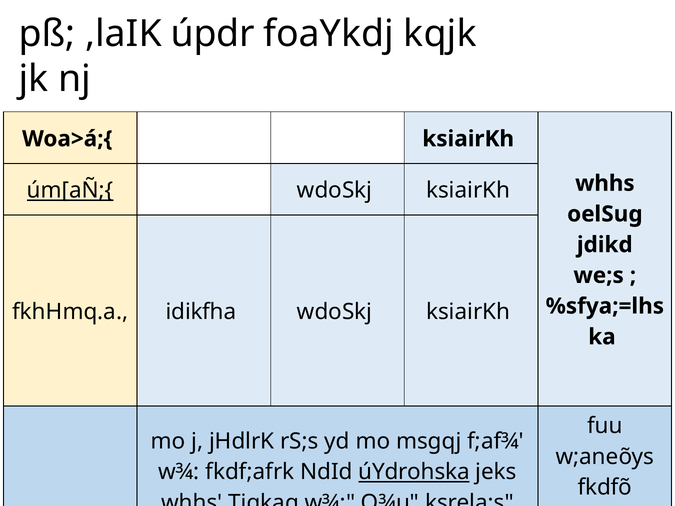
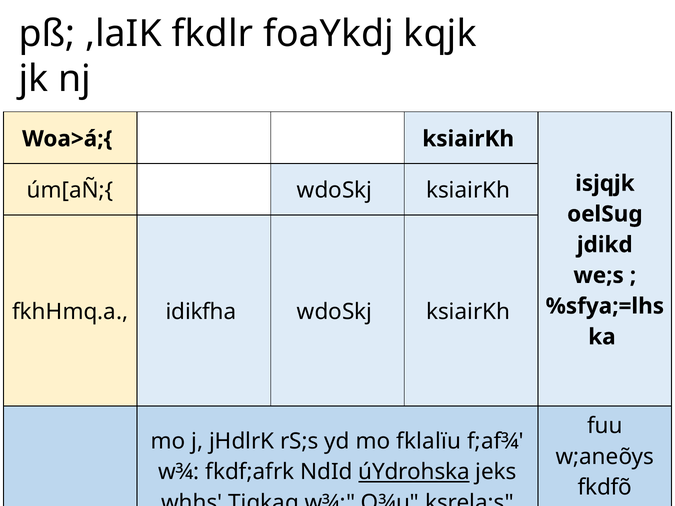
úpdr: úpdr -> fkdlr
whhs at (605, 183): whhs -> isjqjk
úm[aÑ;{ underline: present -> none
msgqj: msgqj -> fklalïu
